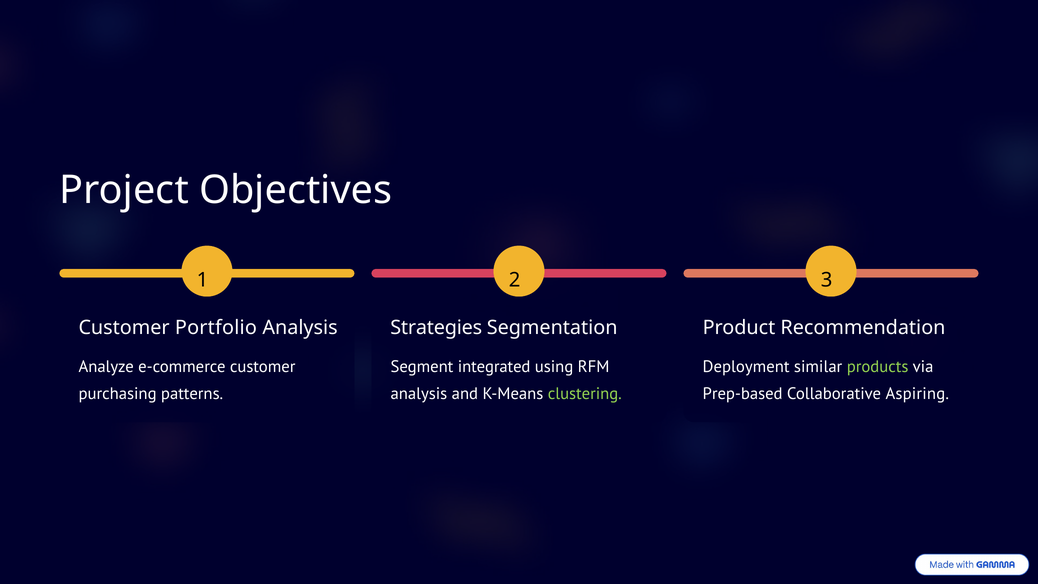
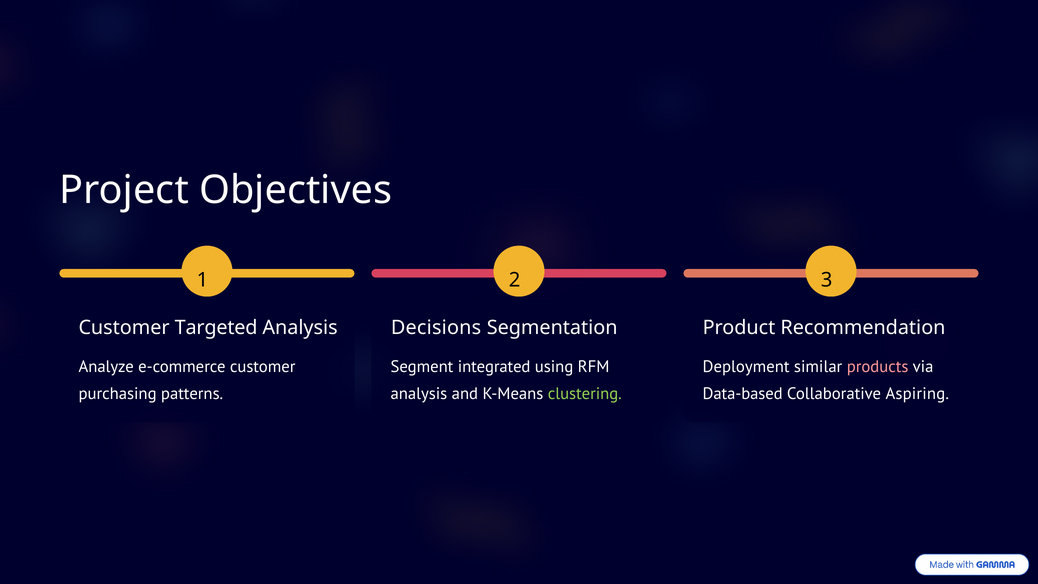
Portfolio: Portfolio -> Targeted
Strategies: Strategies -> Decisions
products colour: light green -> pink
Prep-based: Prep-based -> Data-based
